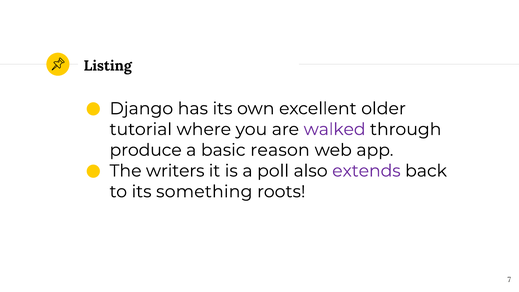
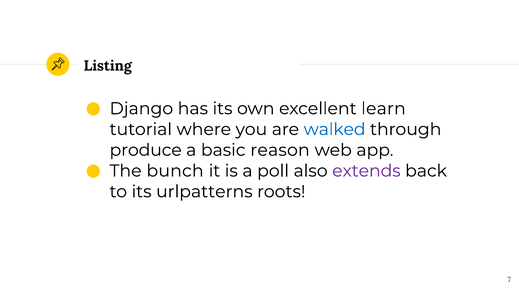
older: older -> learn
walked colour: purple -> blue
writers: writers -> bunch
something: something -> urlpatterns
